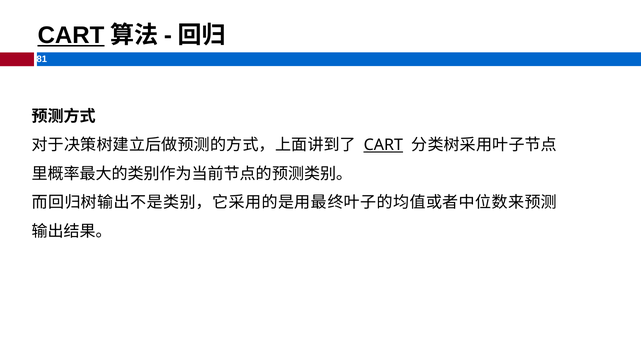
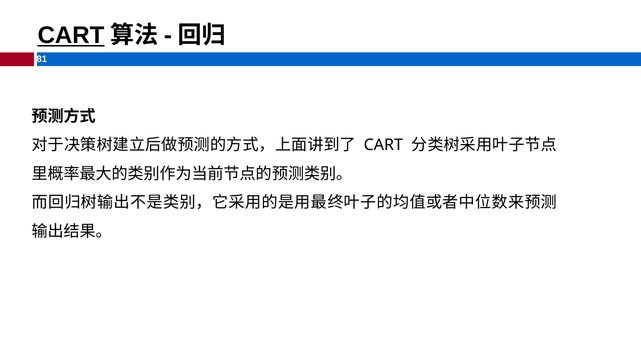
CART at (383, 145) underline: present -> none
